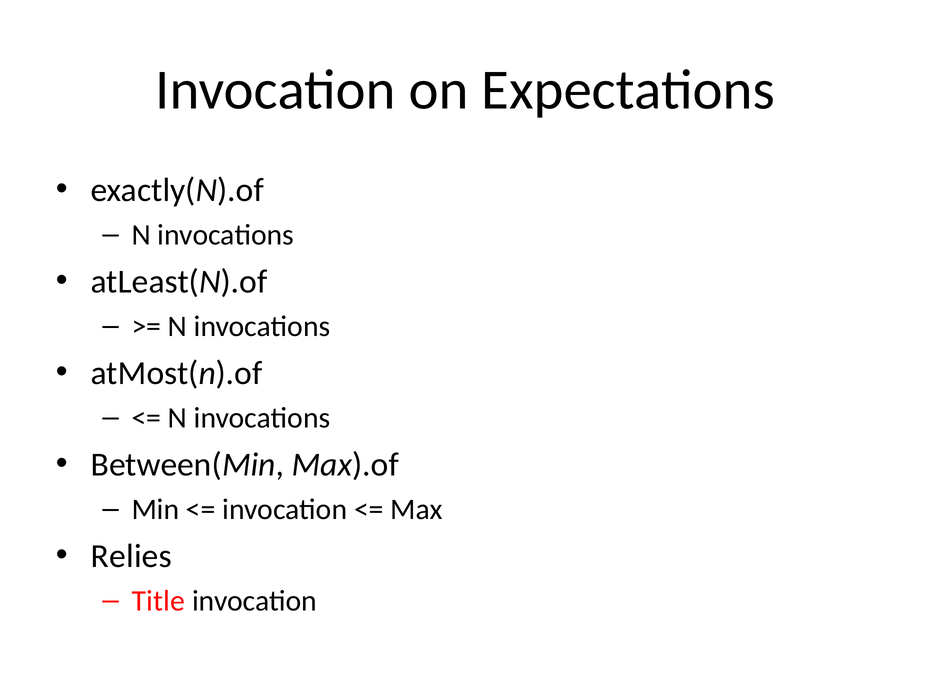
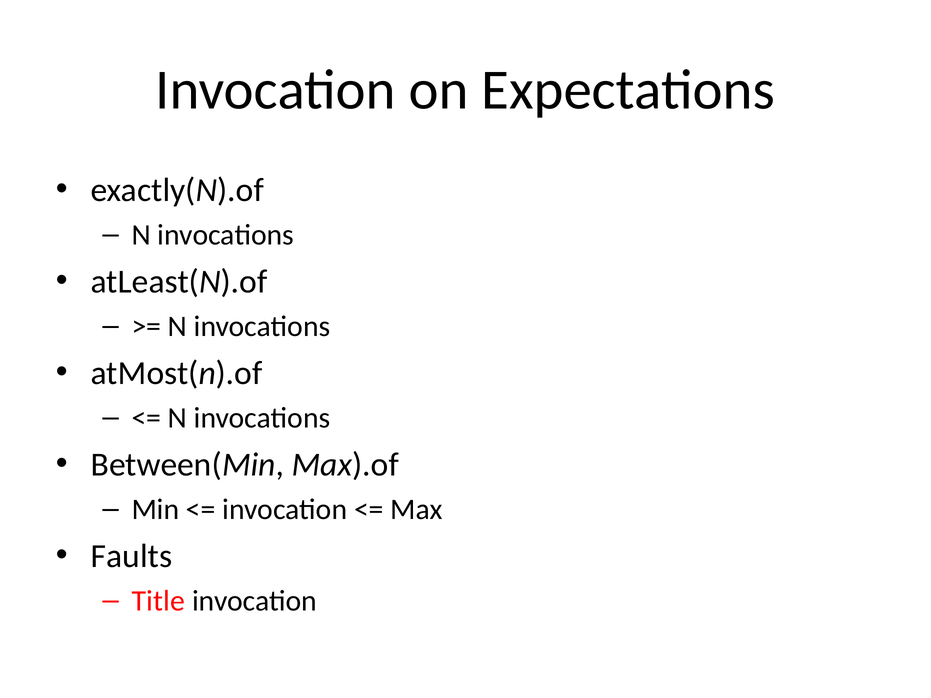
Relies: Relies -> Faults
